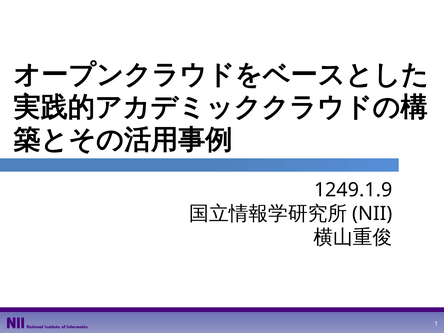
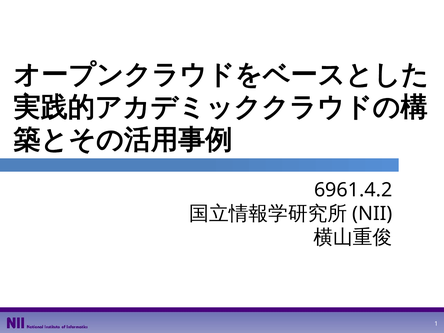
1249.1.9: 1249.1.9 -> 6961.4.2
